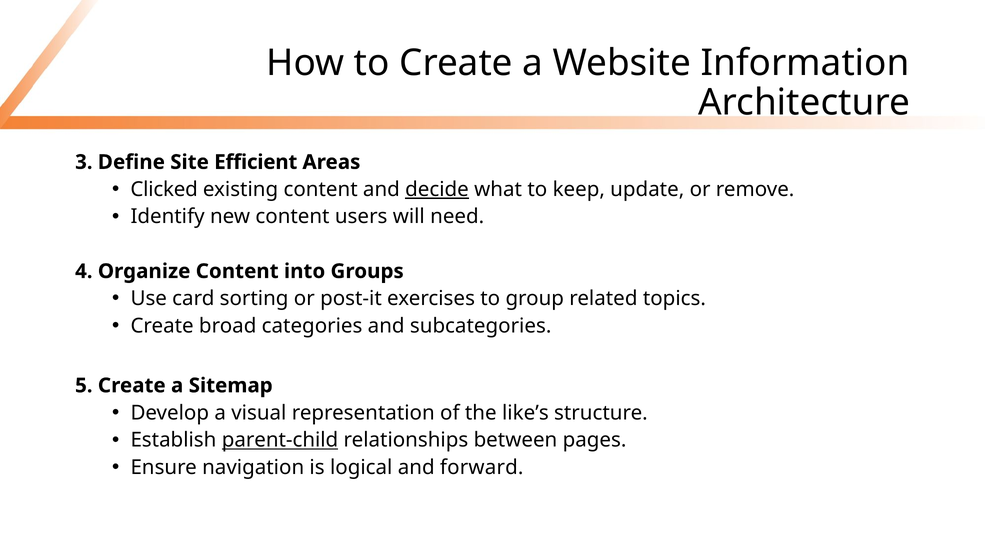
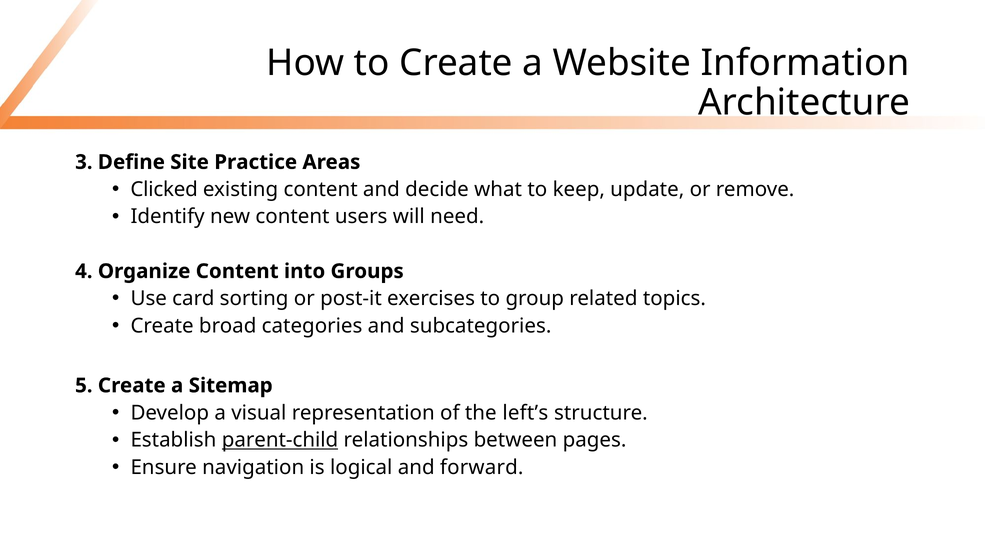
Efficient: Efficient -> Practice
decide underline: present -> none
like’s: like’s -> left’s
